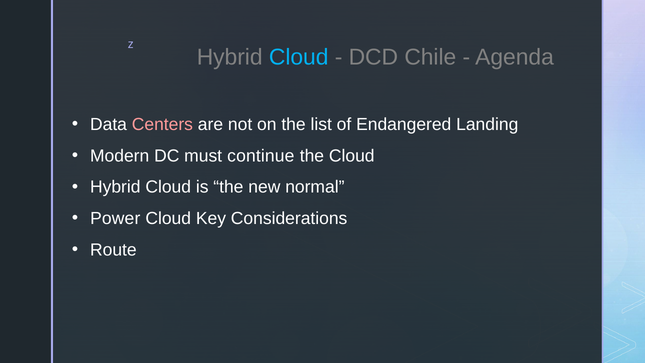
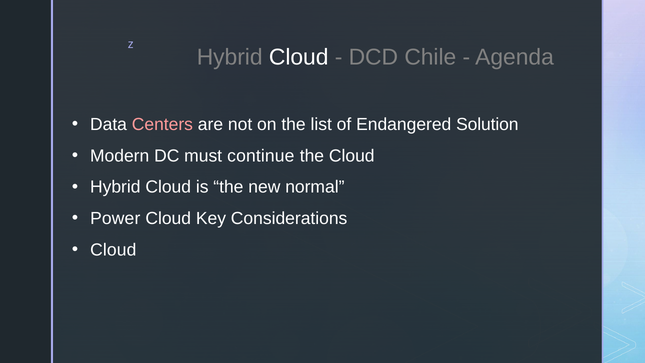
Cloud at (299, 57) colour: light blue -> white
Landing: Landing -> Solution
Route at (113, 250): Route -> Cloud
